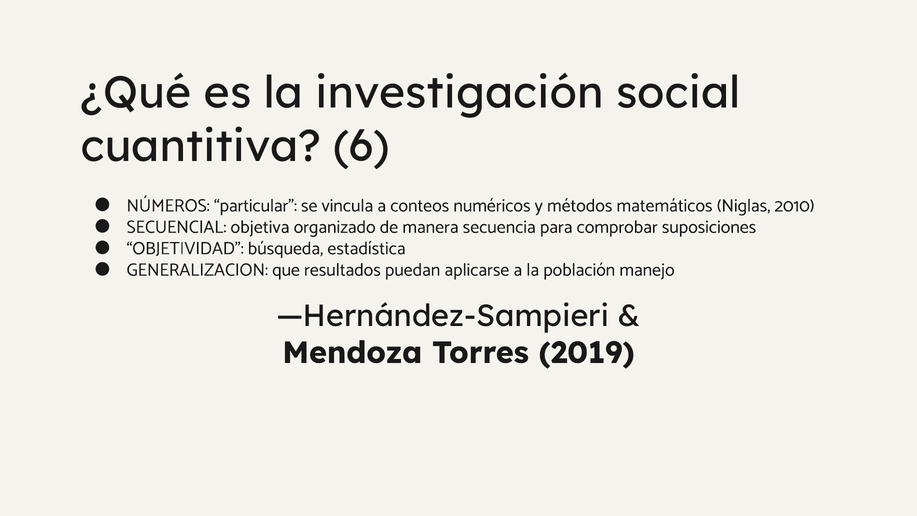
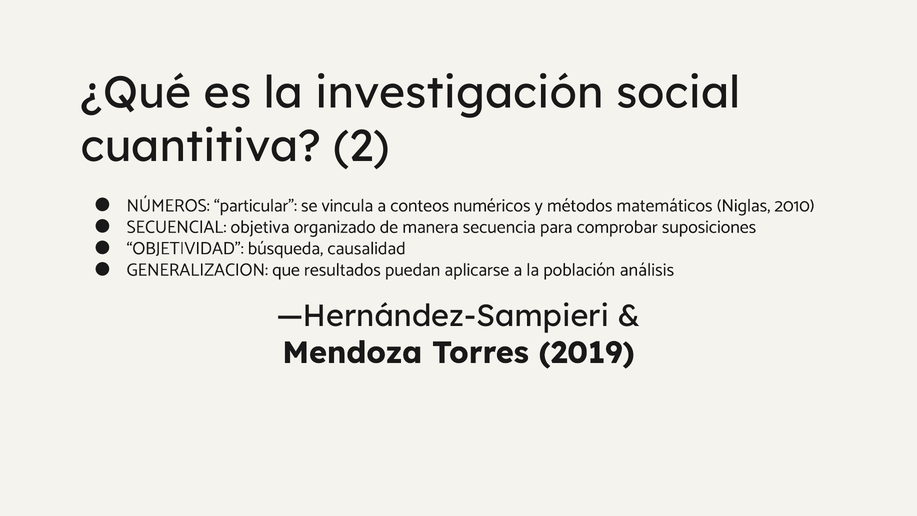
6: 6 -> 2
estadística: estadística -> causalidad
manejo: manejo -> análisis
